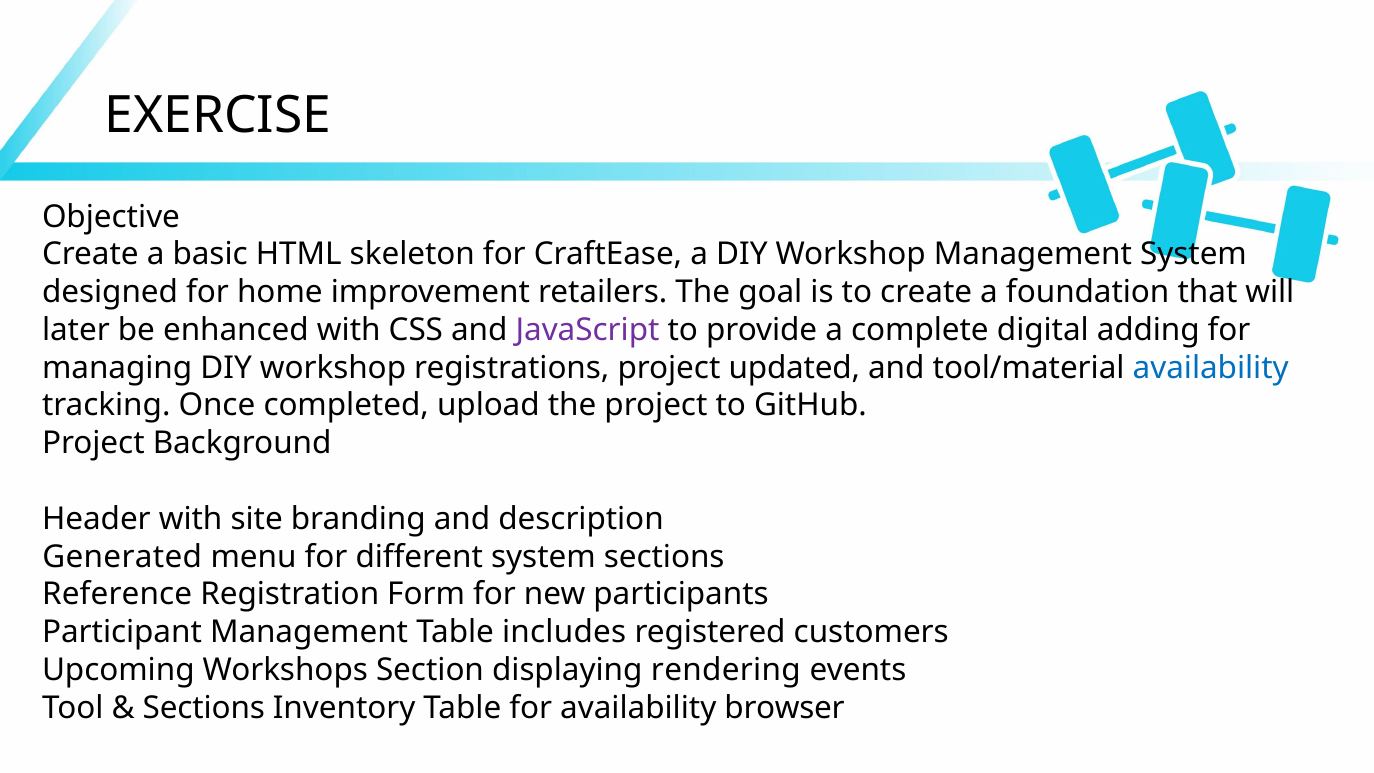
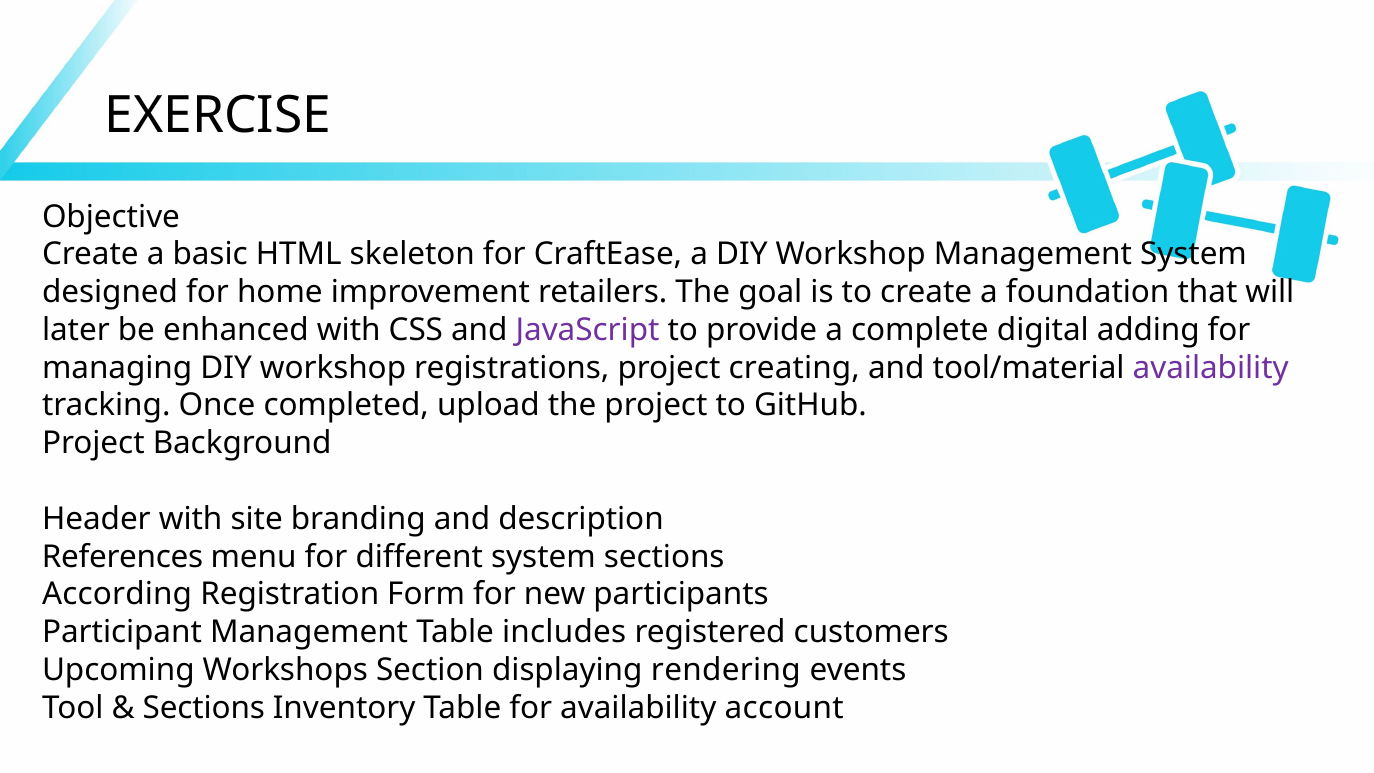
updated: updated -> creating
availability at (1211, 368) colour: blue -> purple
Generated: Generated -> References
Reference: Reference -> According
browser: browser -> account
